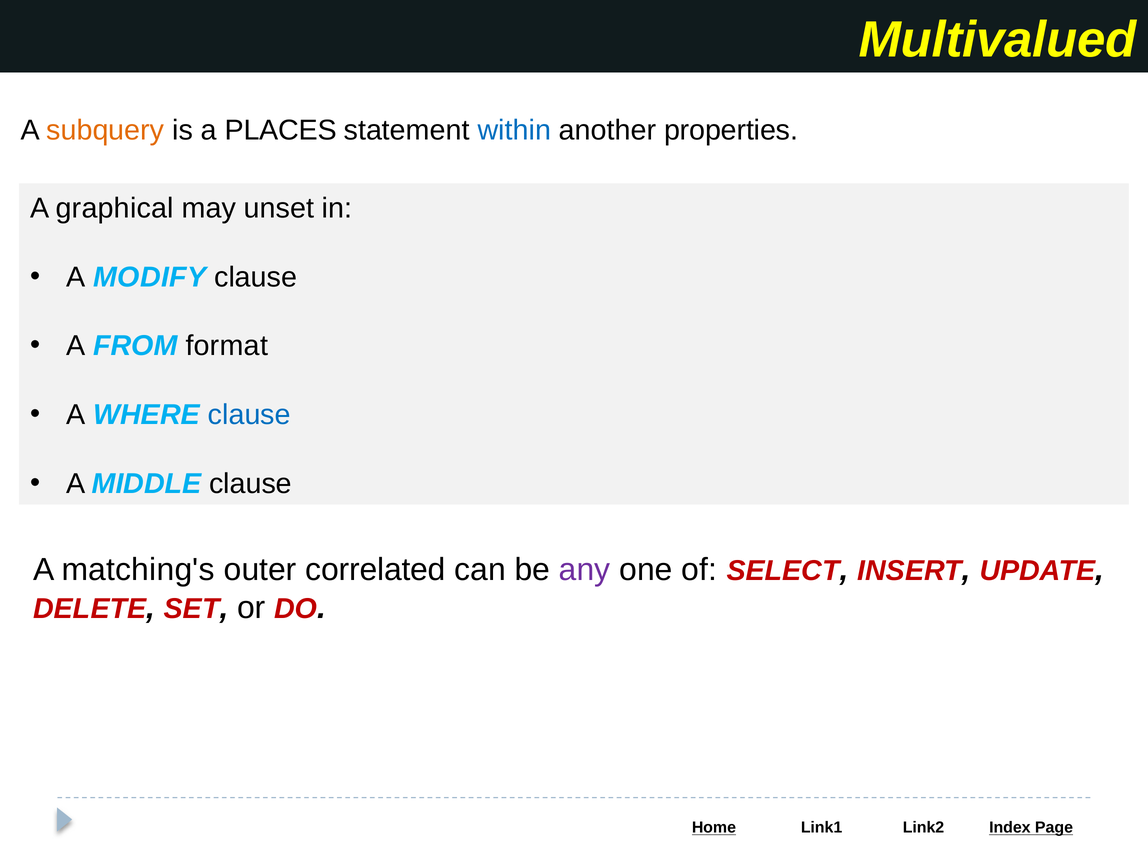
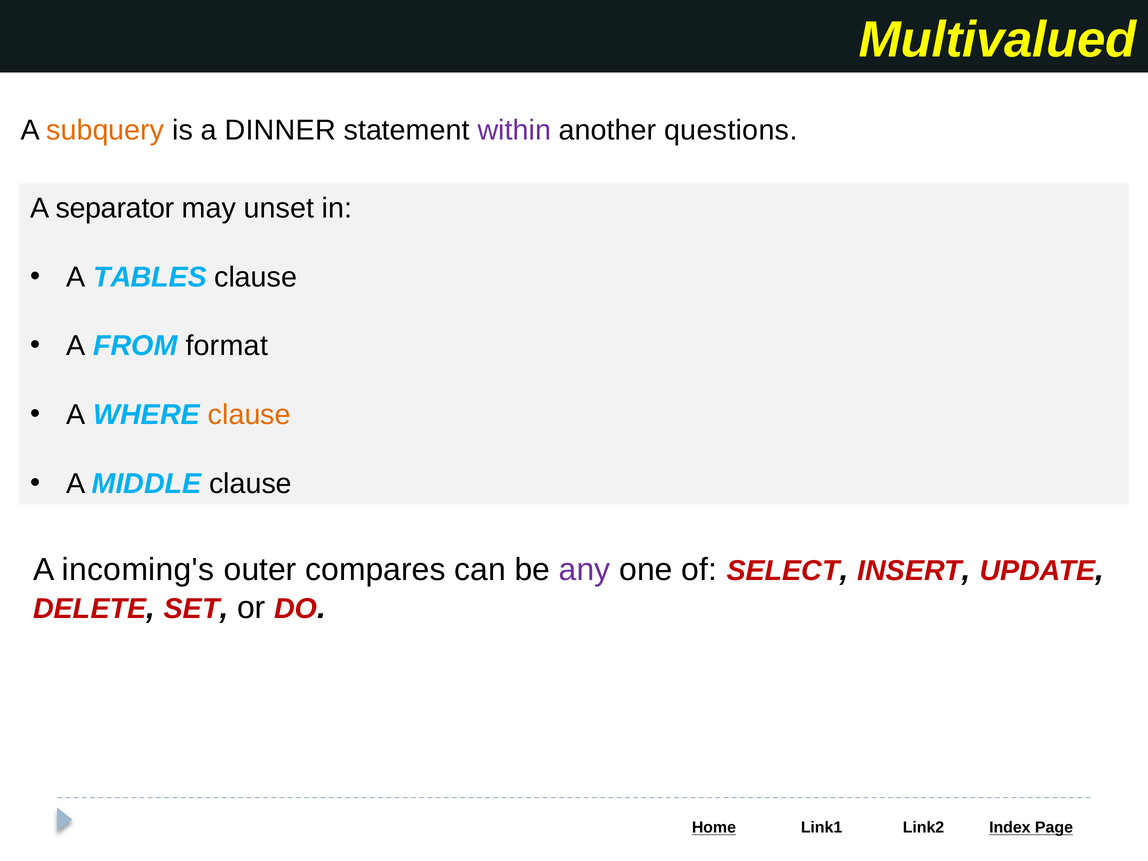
PLACES: PLACES -> DINNER
within colour: blue -> purple
properties: properties -> questions
graphical: graphical -> separator
MODIFY: MODIFY -> TABLES
clause at (249, 415) colour: blue -> orange
matching's: matching's -> incoming's
correlated: correlated -> compares
